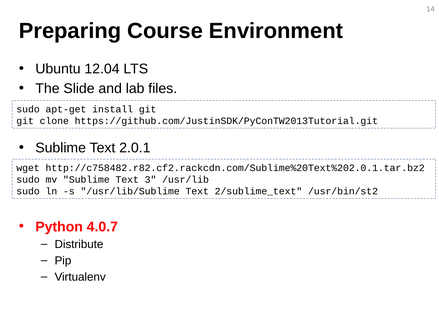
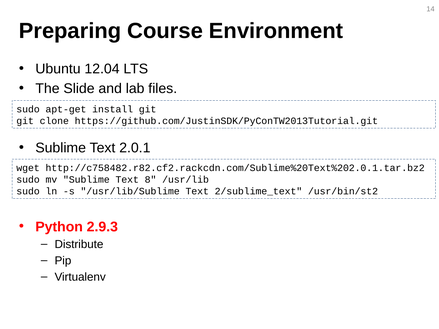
3: 3 -> 8
4.0.7: 4.0.7 -> 2.9.3
